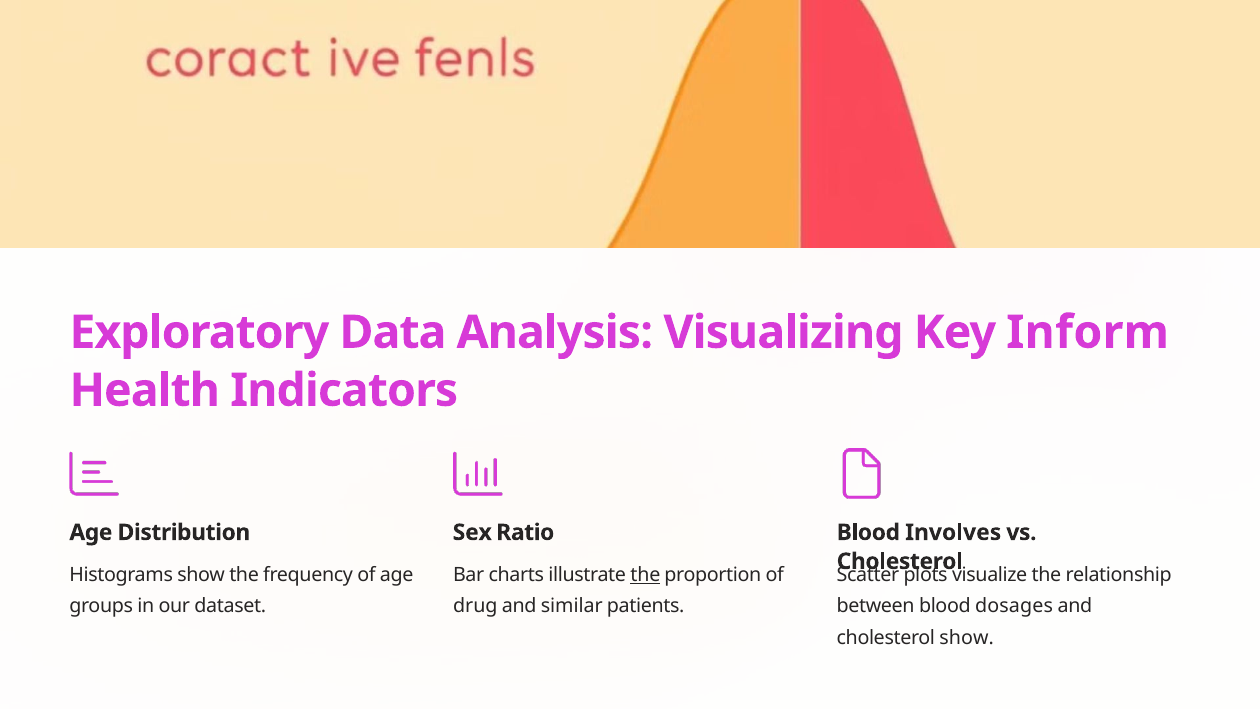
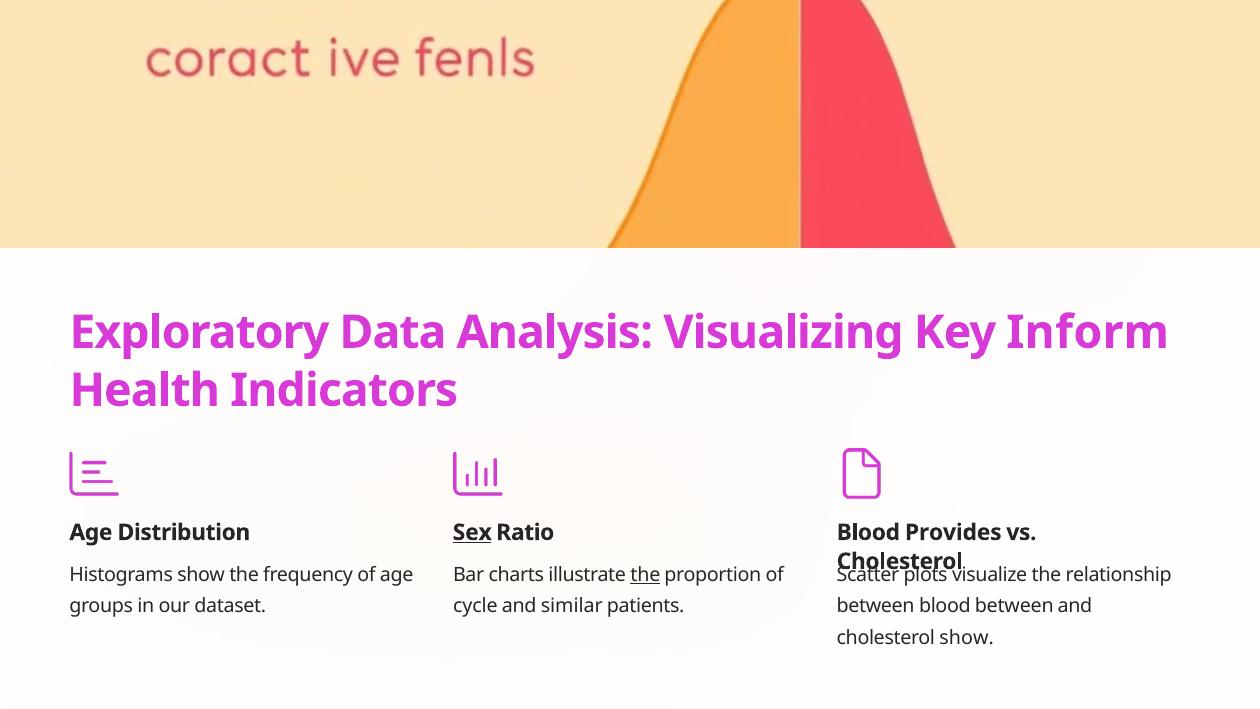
Sex underline: none -> present
Involves: Involves -> Provides
drug: drug -> cycle
blood dosages: dosages -> between
